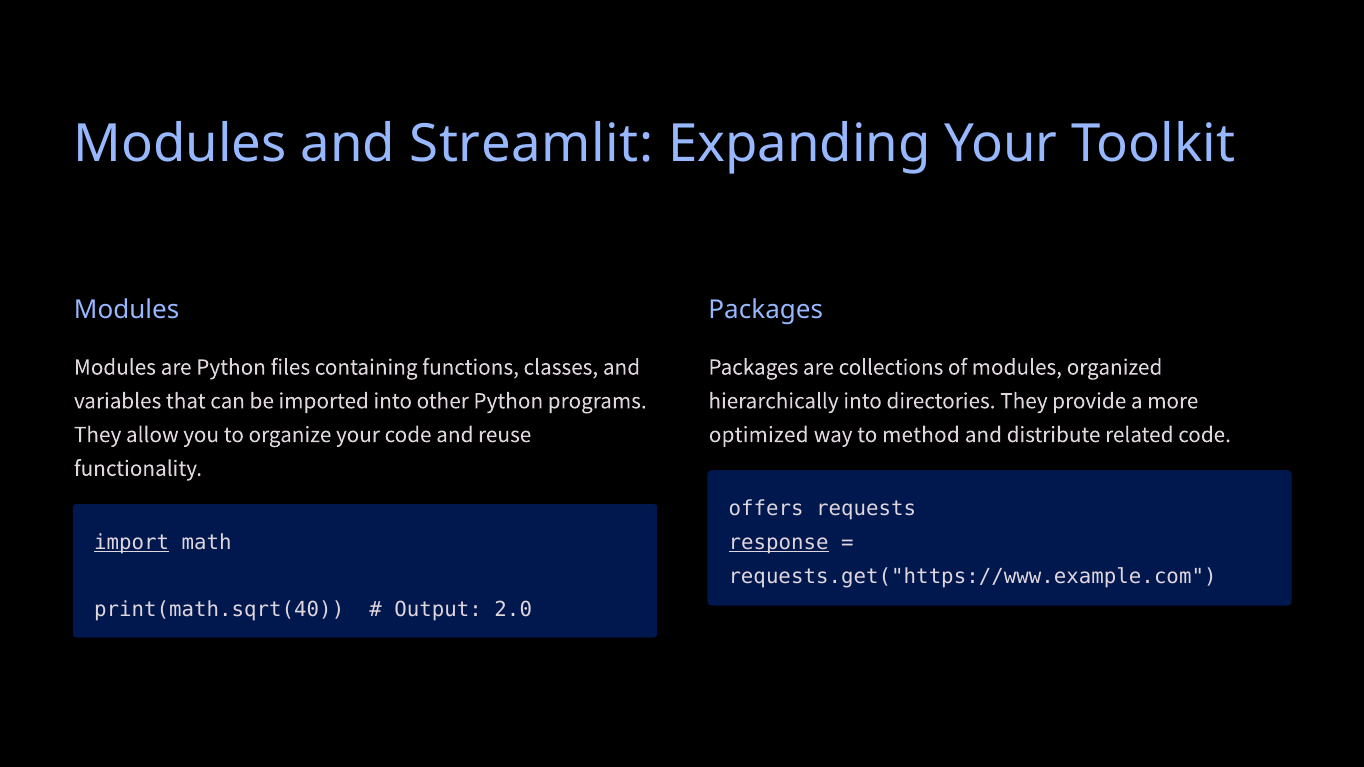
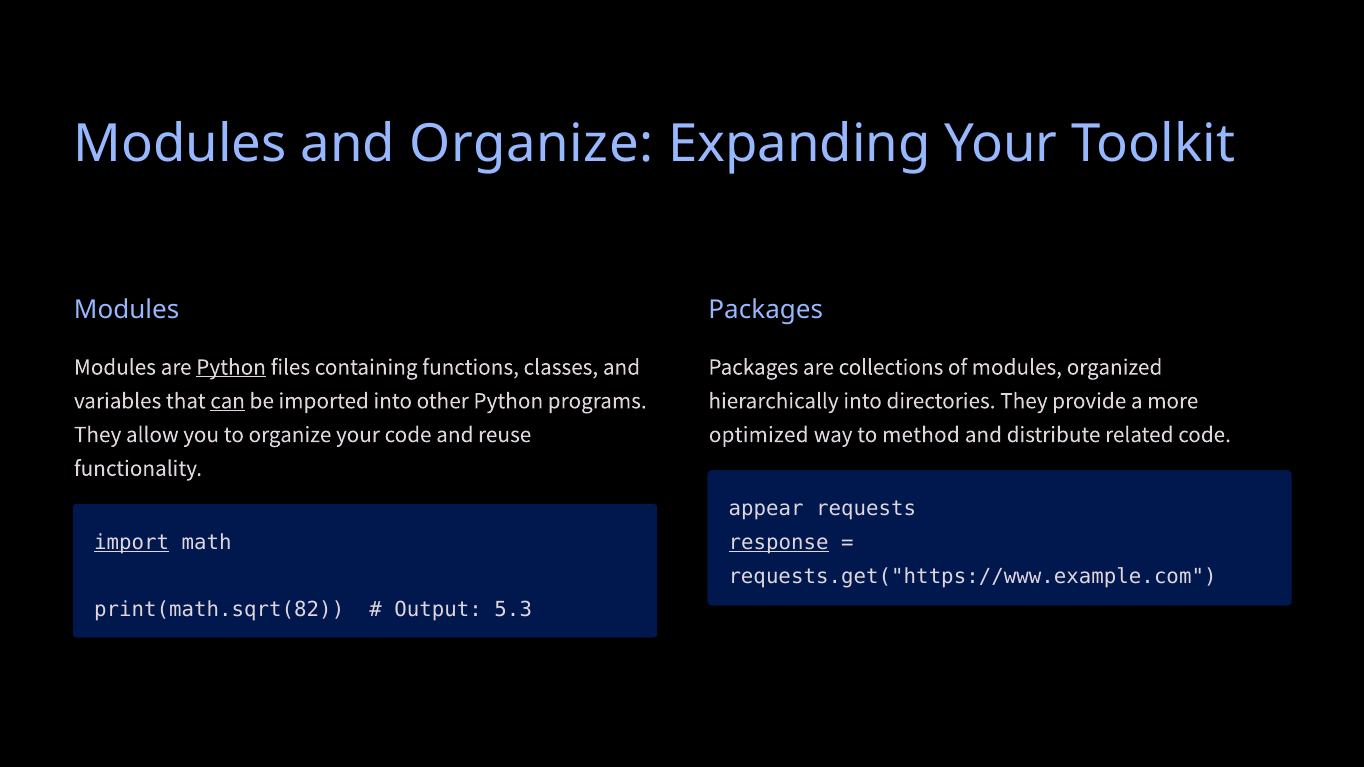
and Streamlit: Streamlit -> Organize
Python at (231, 368) underline: none -> present
can underline: none -> present
offers: offers -> appear
print(math.sqrt(40: print(math.sqrt(40 -> print(math.sqrt(82
2.0: 2.0 -> 5.3
